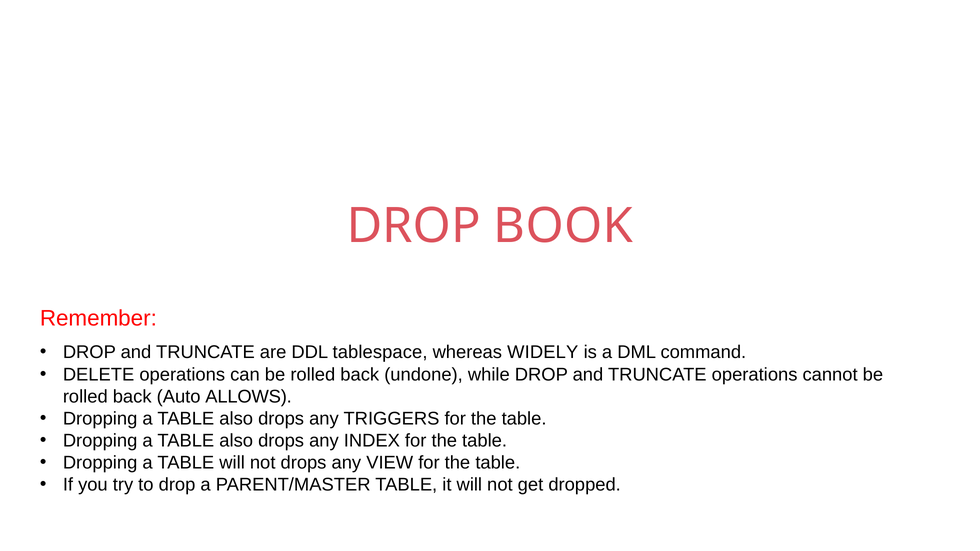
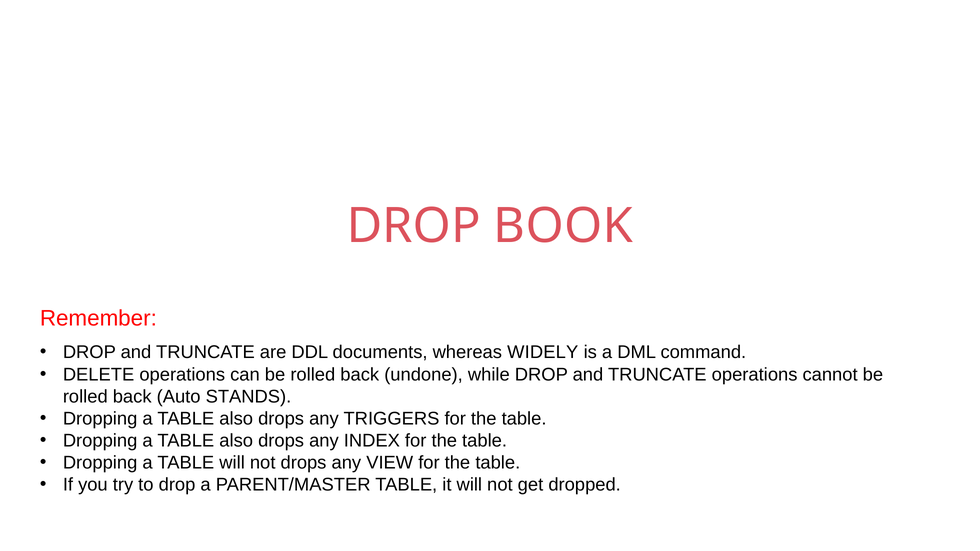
tablespace: tablespace -> documents
ALLOWS: ALLOWS -> STANDS
